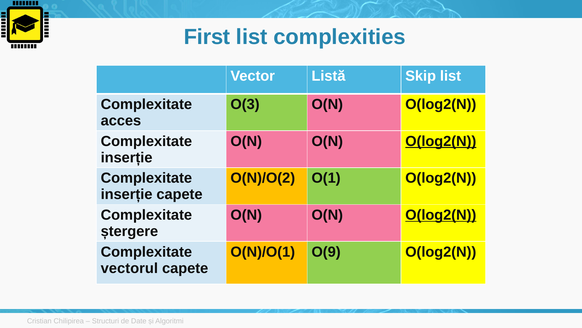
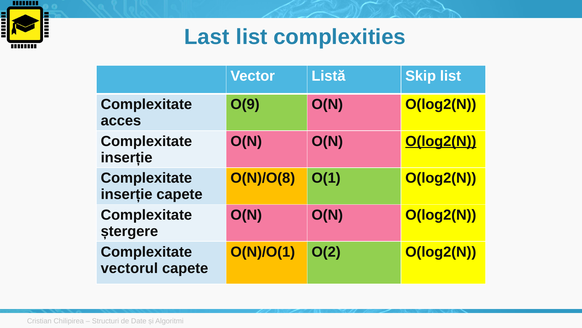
First: First -> Last
O(3: O(3 -> O(9
O(N)/O(2: O(N)/O(2 -> O(N)/O(8
O(log2(N at (441, 215) underline: present -> none
O(9: O(9 -> O(2
